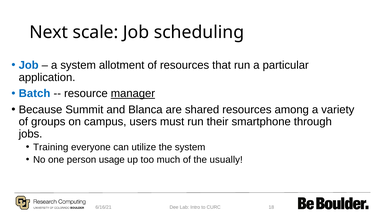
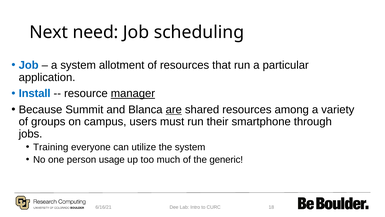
scale: scale -> need
Batch: Batch -> Install
are underline: none -> present
usually: usually -> generic
